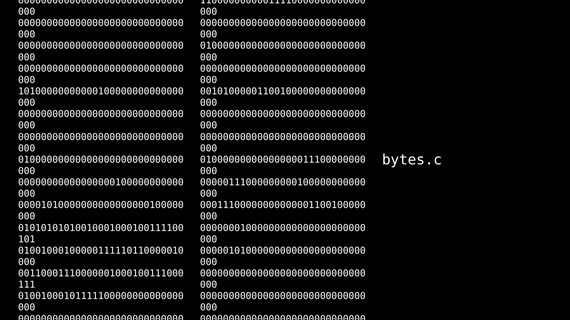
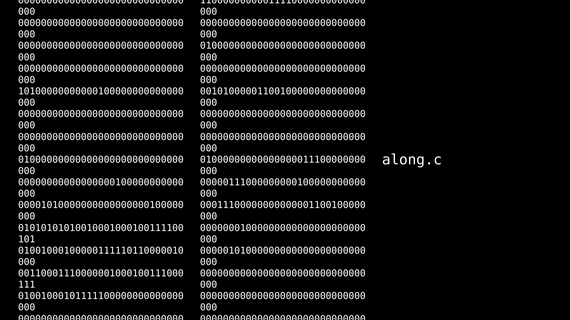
bytes.c: bytes.c -> along.c
